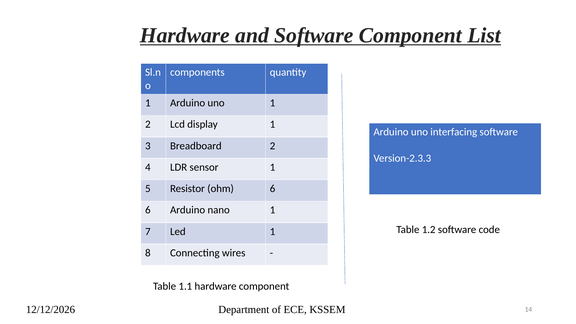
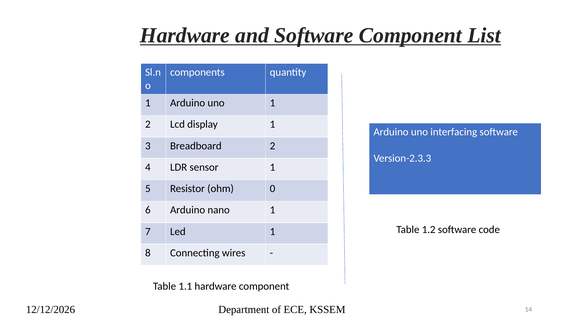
ohm 6: 6 -> 0
